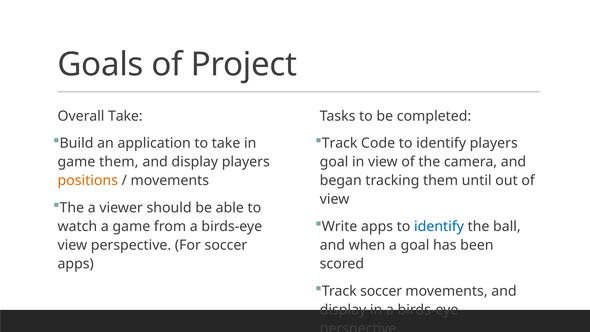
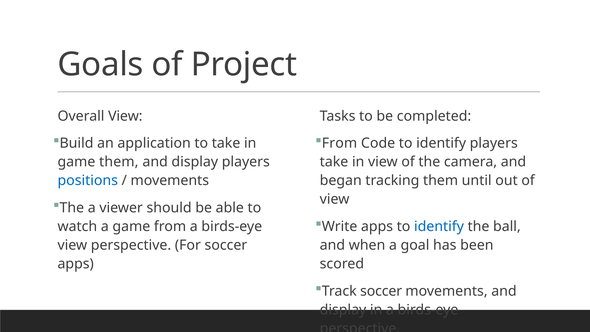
Overall Take: Take -> View
Track at (340, 143): Track -> From
goal at (334, 162): goal -> take
positions colour: orange -> blue
